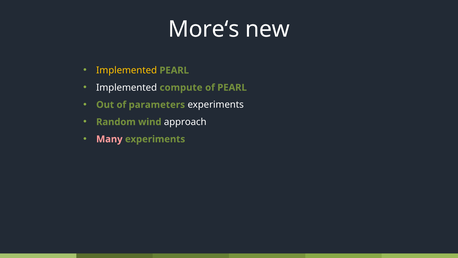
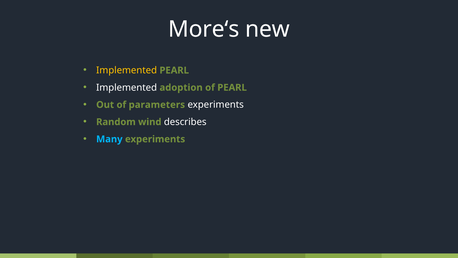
compute: compute -> adoption
approach: approach -> describes
Many colour: pink -> light blue
